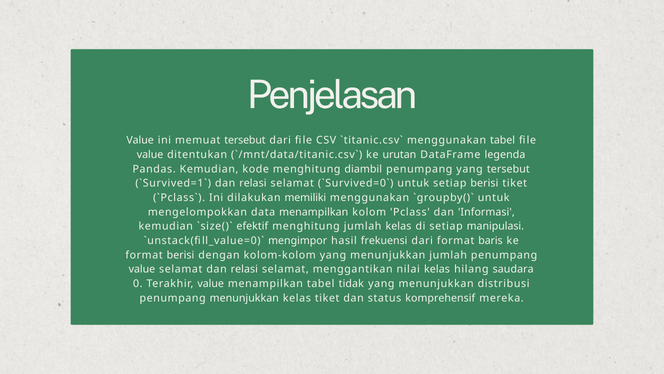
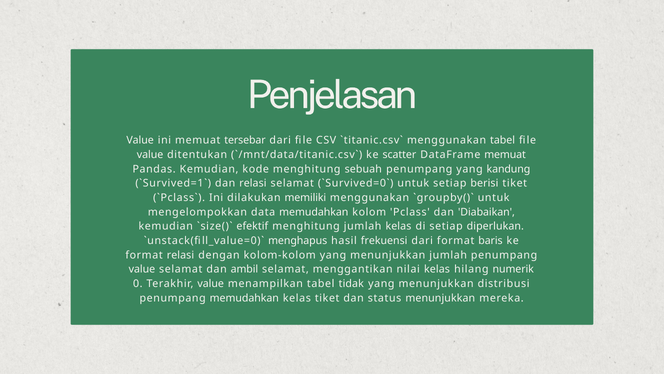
memuat tersebut: tersebut -> tersebar
urutan: urutan -> scatter
DataFrame legenda: legenda -> memuat
diambil: diambil -> sebuah
yang tersebut: tersebut -> kandung
data menampilkan: menampilkan -> memudahkan
Informasi: Informasi -> Diabaikan
manipulasi: manipulasi -> diperlukan
mengimpor: mengimpor -> menghapus
format berisi: berisi -> relasi
selamat dan relasi: relasi -> ambil
saudara: saudara -> numerik
penumpang menunjukkan: menunjukkan -> memudahkan
status komprehensif: komprehensif -> menunjukkan
